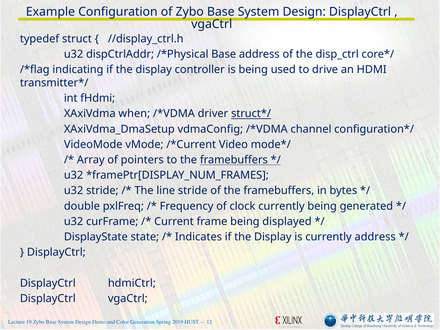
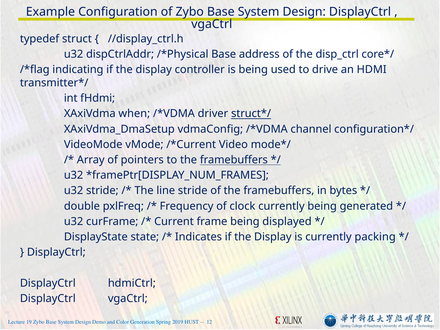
currently address: address -> packing
